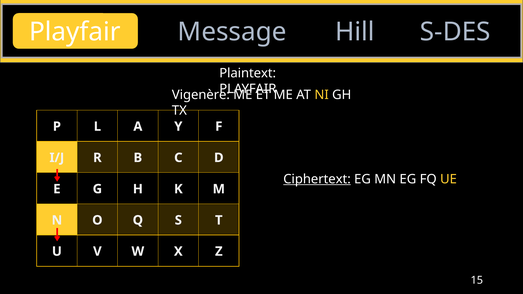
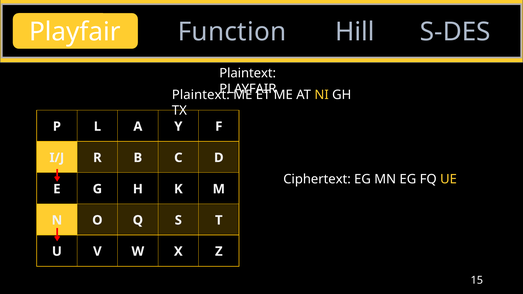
Message: Message -> Function
Vigenère at (201, 95): Vigenère -> Plaintext
Ciphertext underline: present -> none
